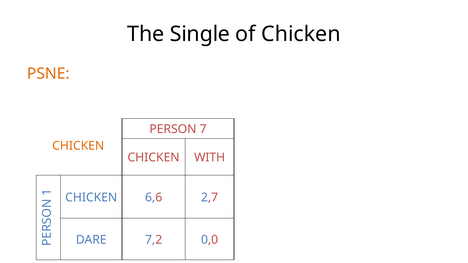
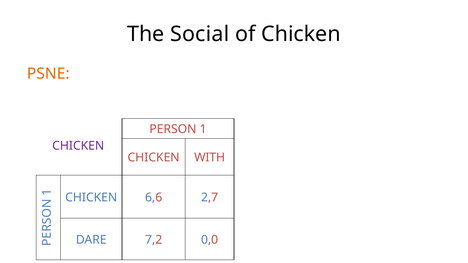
Single: Single -> Social
PERSON 7: 7 -> 1
CHICKEN at (78, 146) colour: orange -> purple
